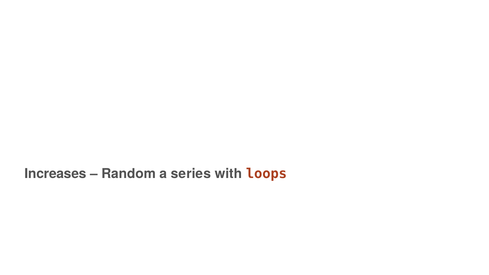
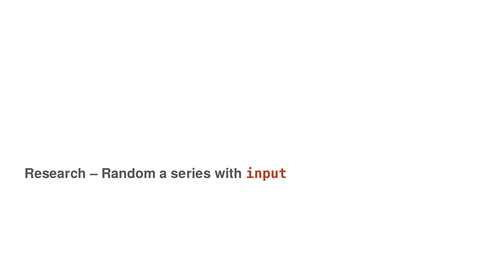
Increases: Increases -> Research
loops: loops -> input
